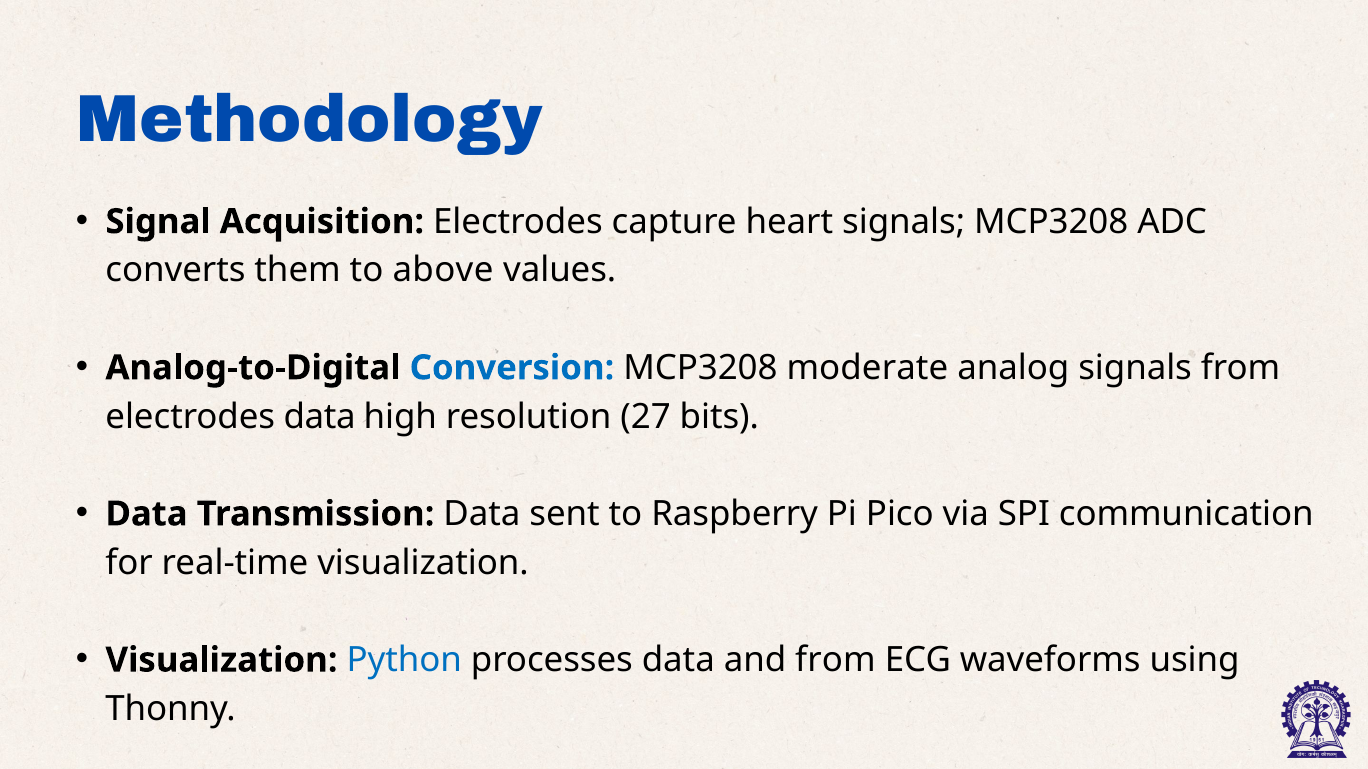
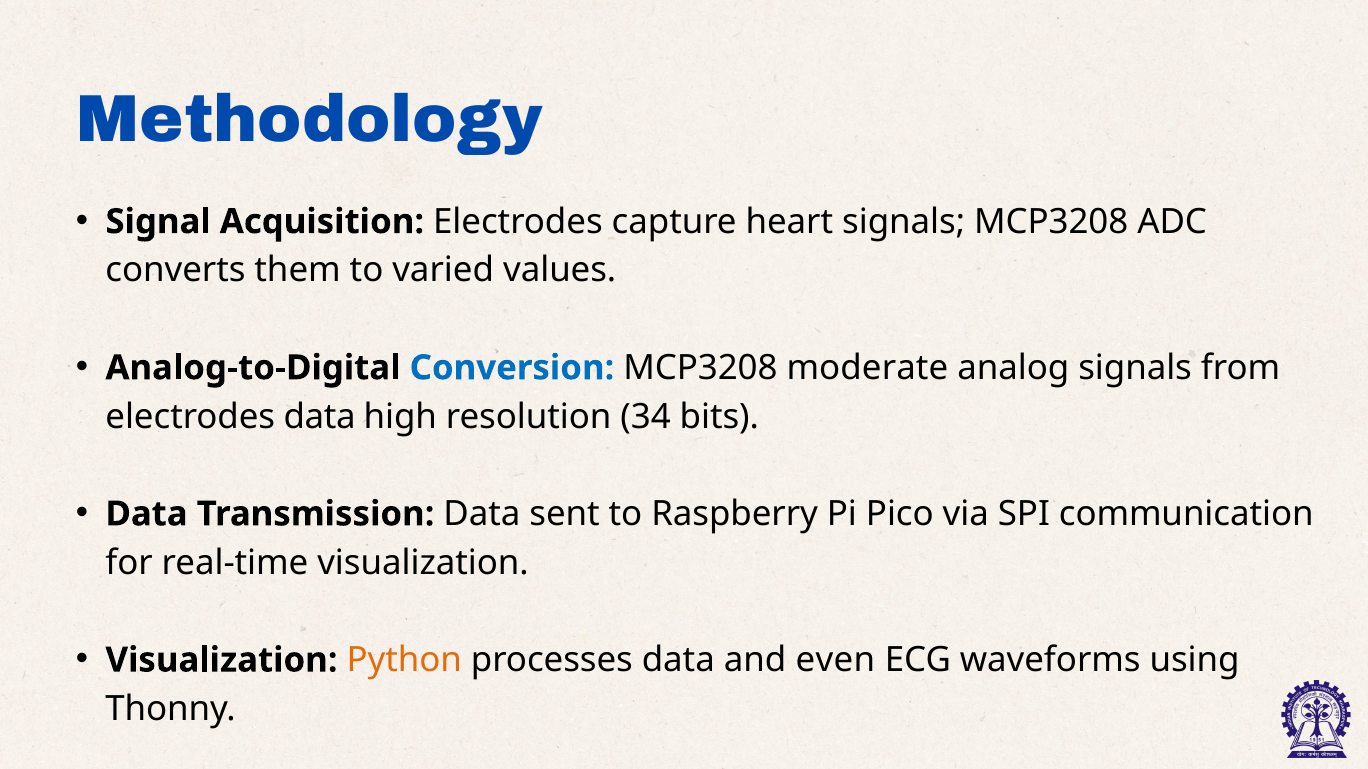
above: above -> varied
27: 27 -> 34
Python colour: blue -> orange
and from: from -> even
